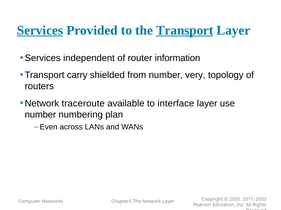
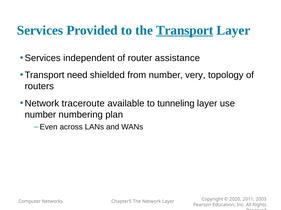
Services at (40, 30) underline: present -> none
information: information -> assistance
carry: carry -> need
interface: interface -> tunneling
